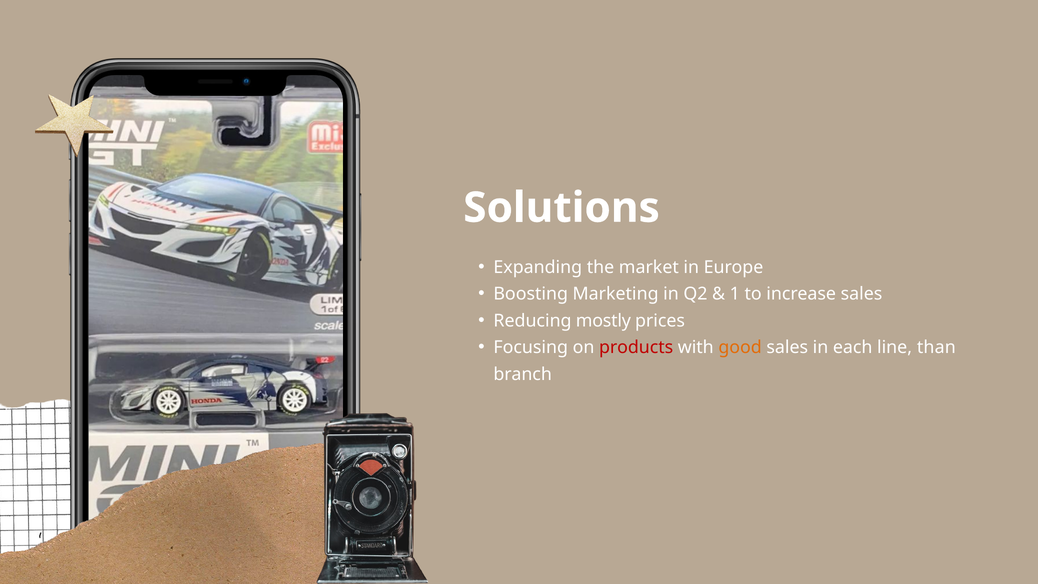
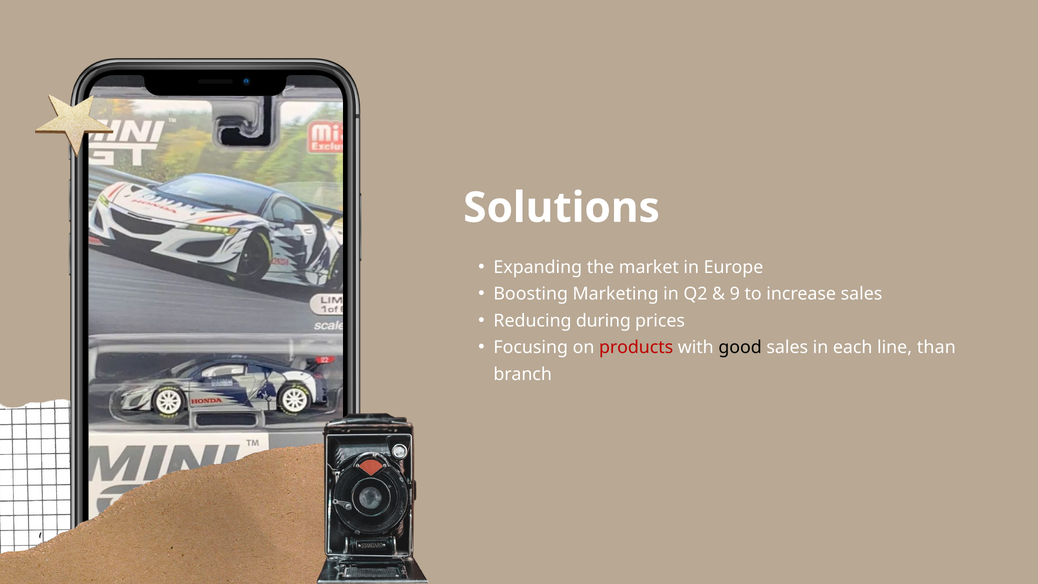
1: 1 -> 9
mostly: mostly -> during
good colour: orange -> black
